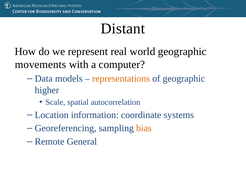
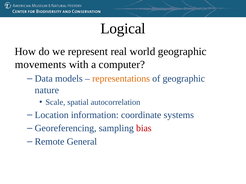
Distant: Distant -> Logical
higher: higher -> nature
bias colour: orange -> red
